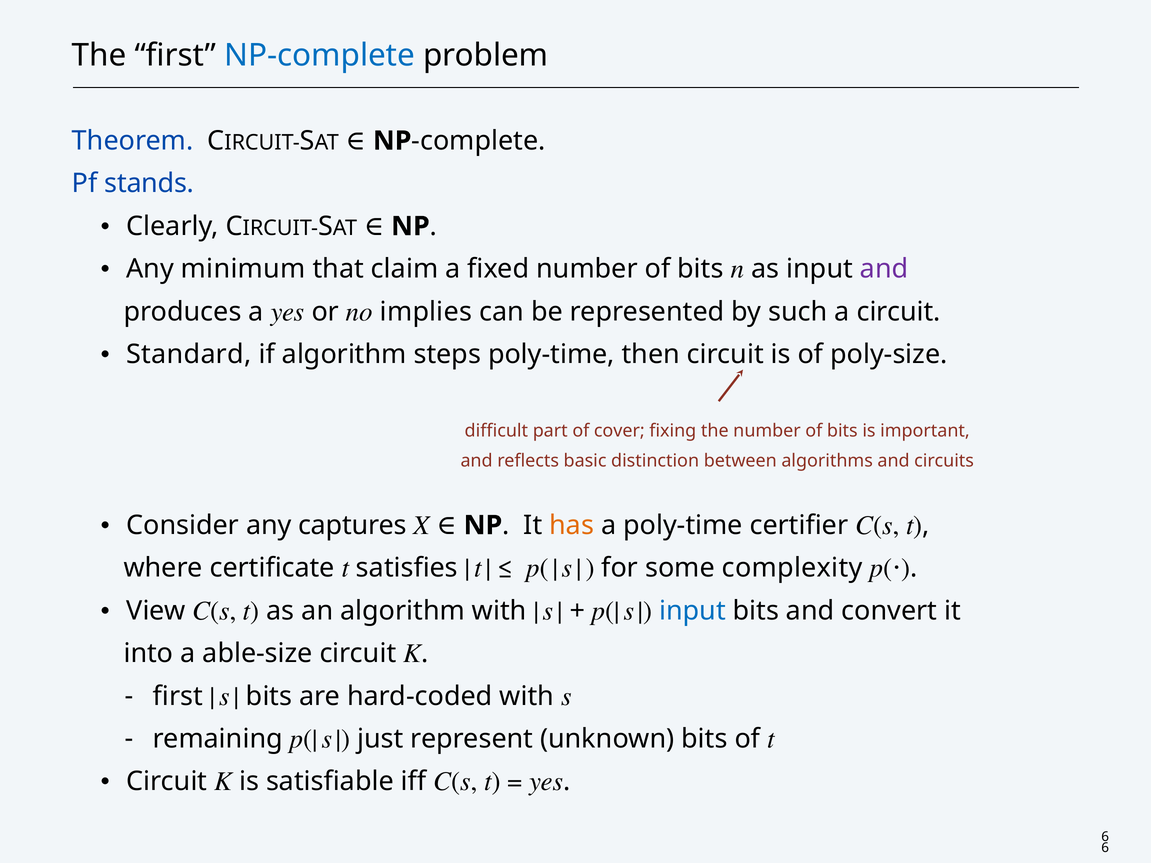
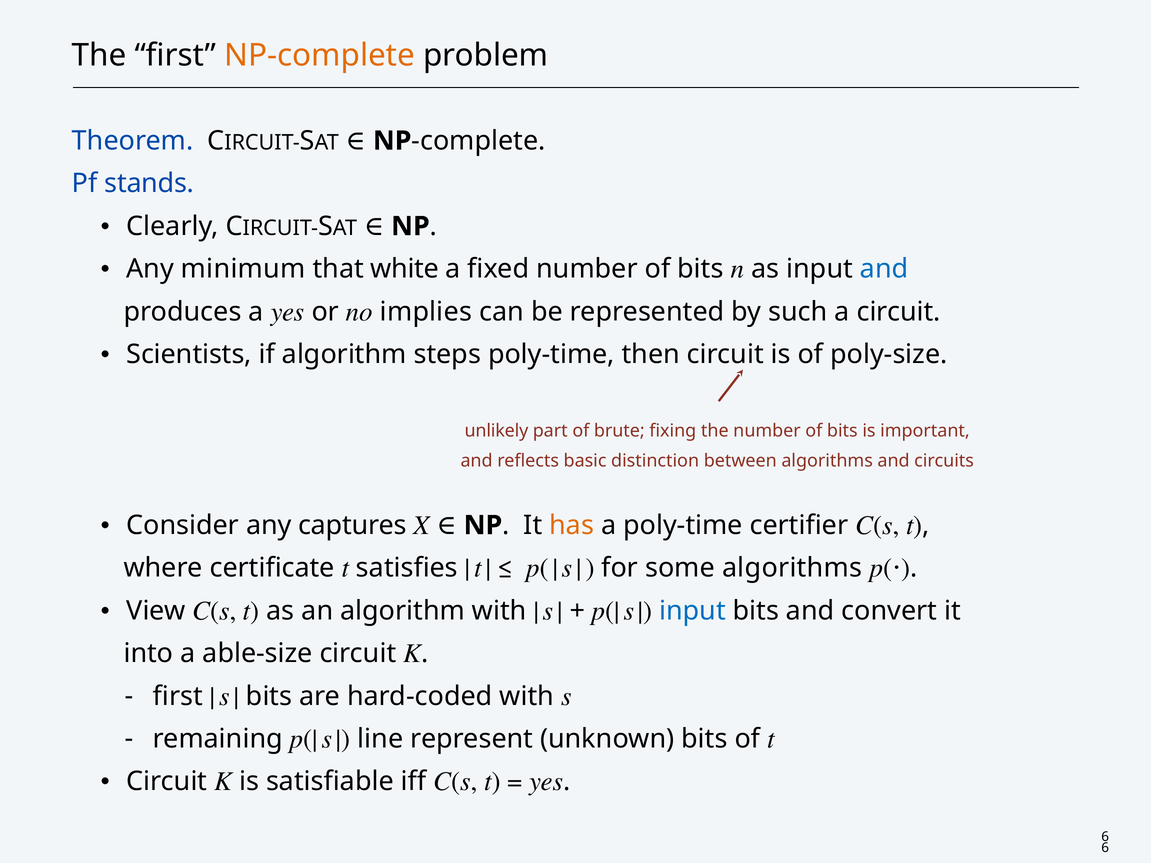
NP-complete colour: blue -> orange
claim: claim -> white
and at (884, 269) colour: purple -> blue
Standard: Standard -> Scientists
difficult: difficult -> unlikely
cover: cover -> brute
some complexity: complexity -> algorithms
just: just -> line
